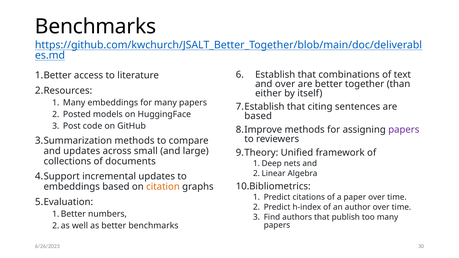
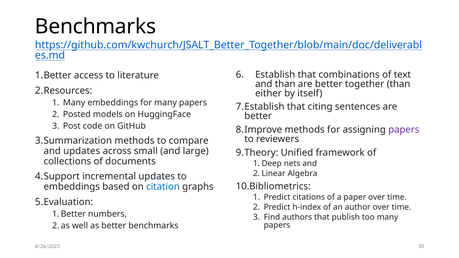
and over: over -> than
based at (258, 116): based -> better
citation colour: orange -> blue
